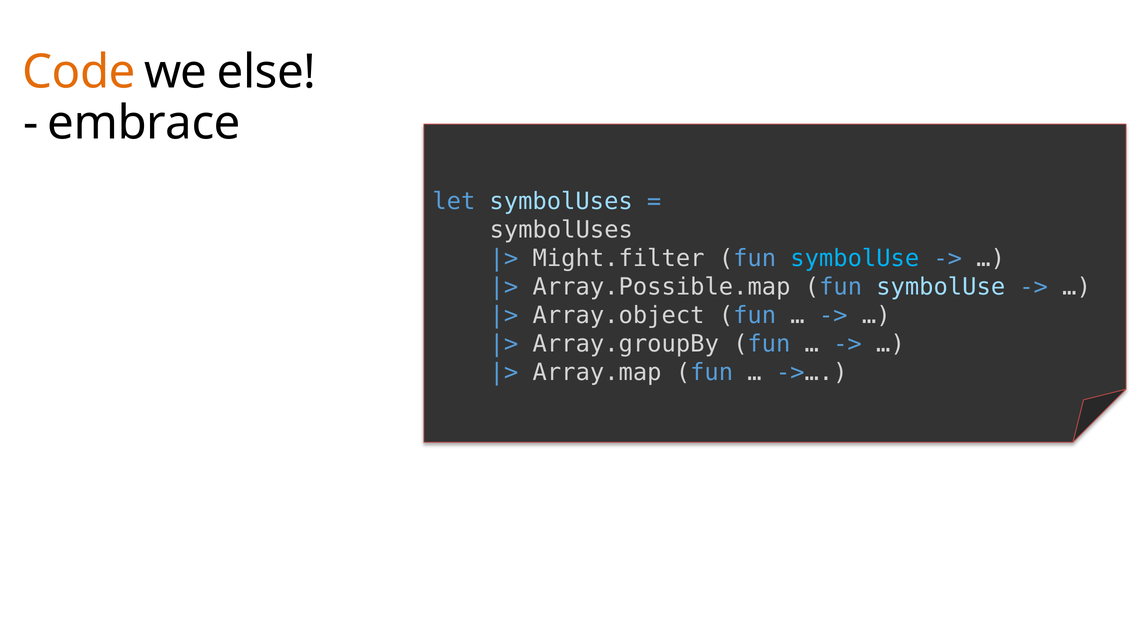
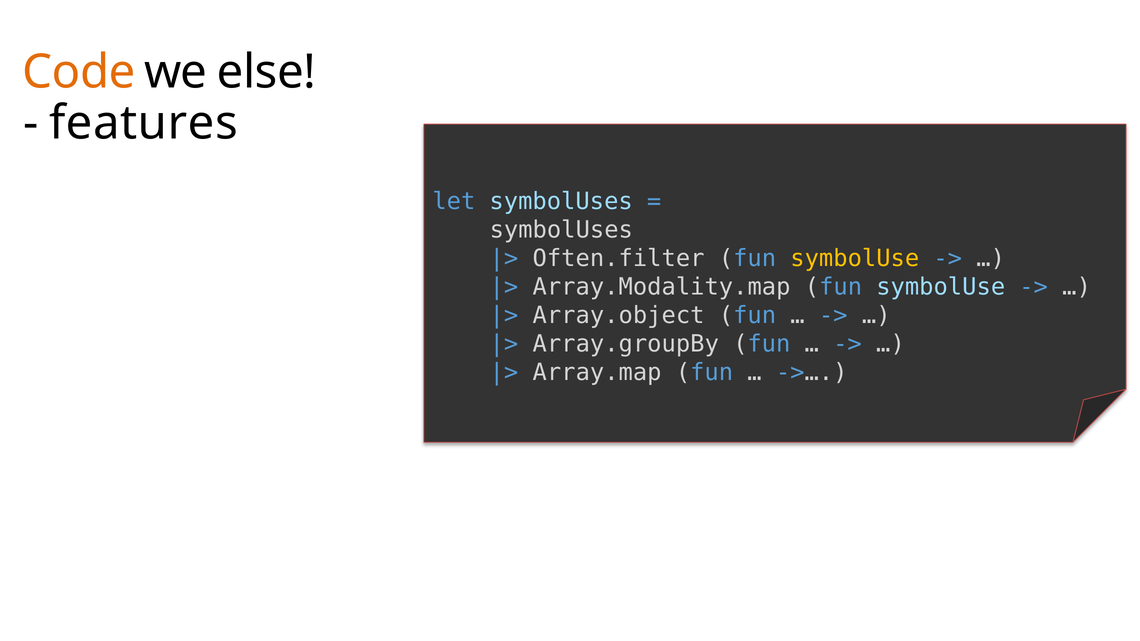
embrace: embrace -> features
Might.filter: Might.filter -> Often.filter
symbolUse at (855, 258) colour: light blue -> yellow
Array.Possible.map: Array.Possible.map -> Array.Modality.map
